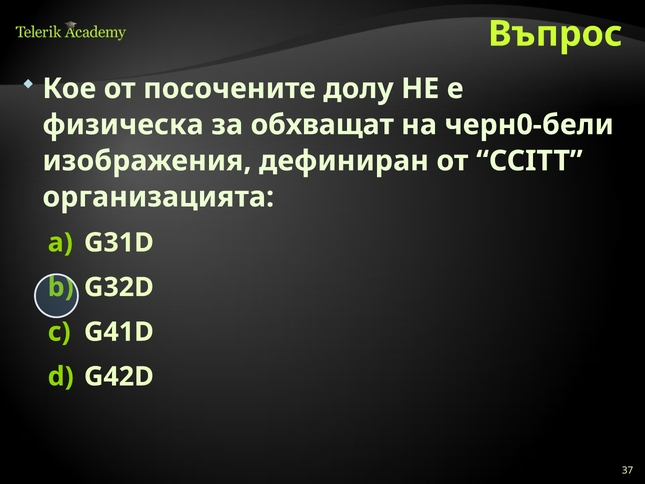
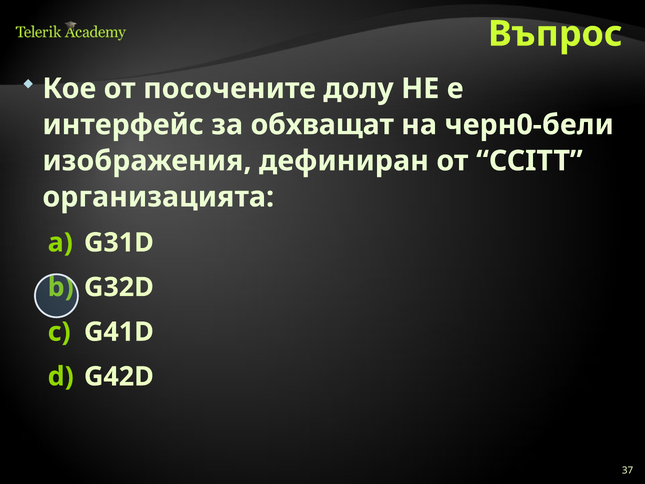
физическа: физическа -> интерфейс
